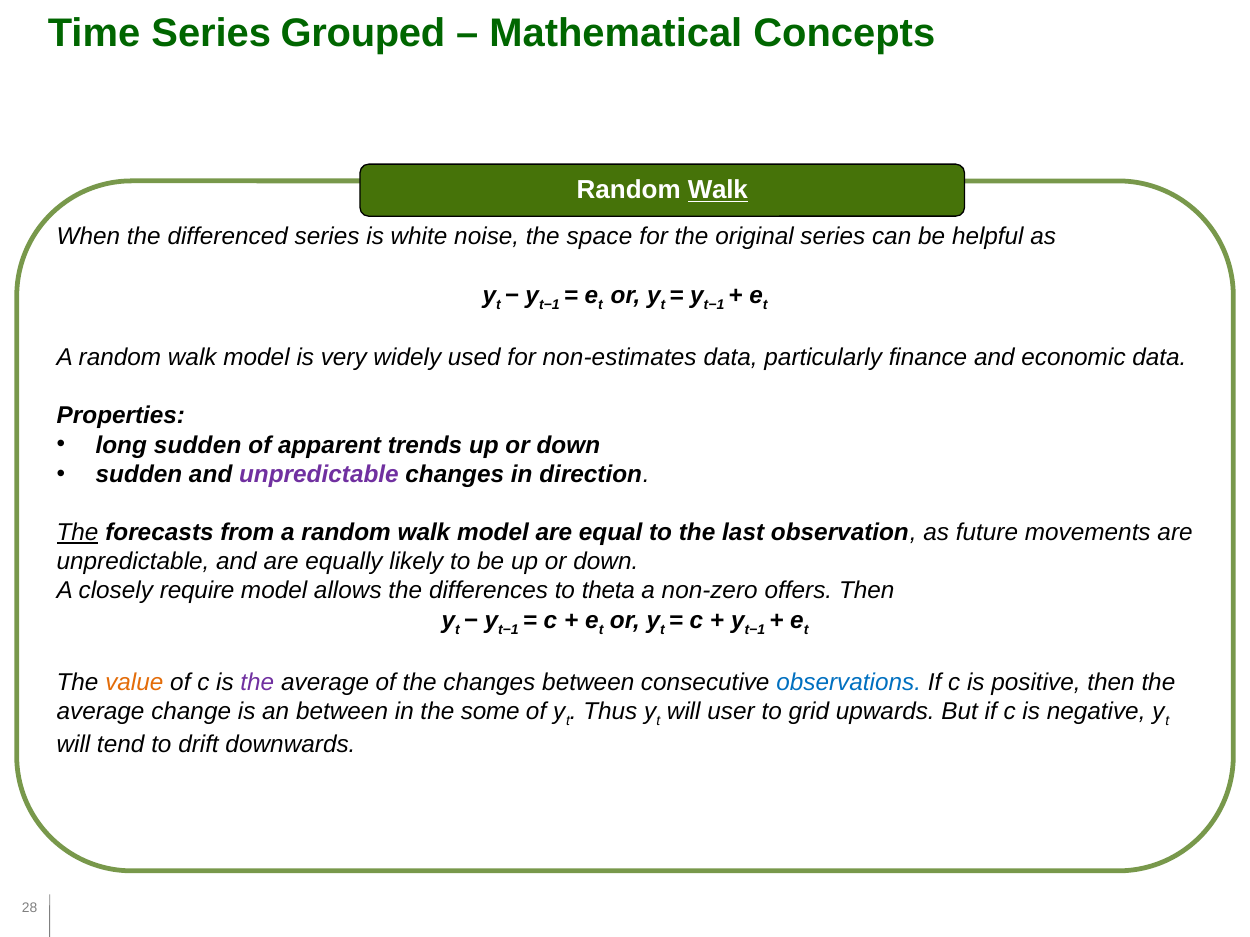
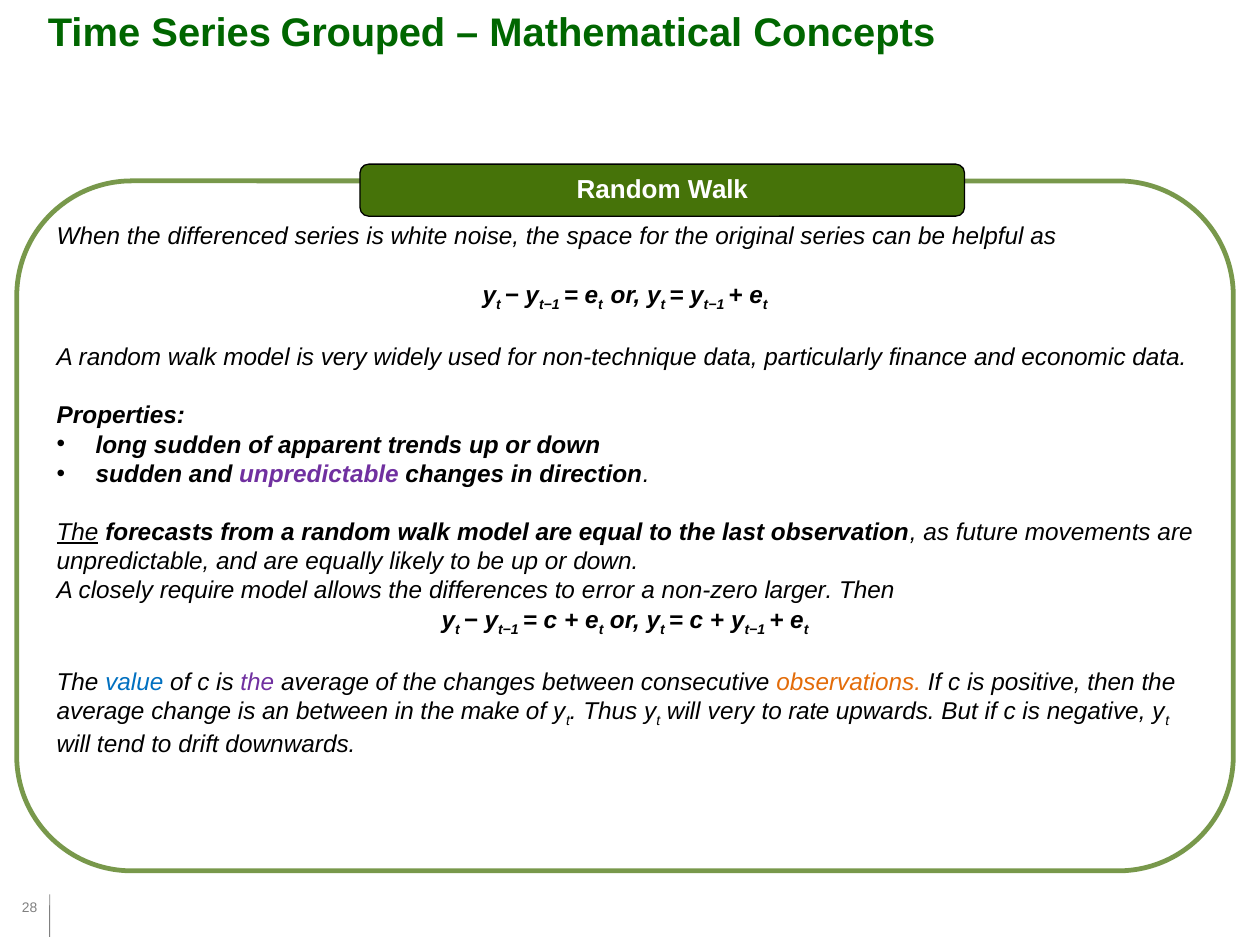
Walk at (718, 190) underline: present -> none
non-estimates: non-estimates -> non-technique
theta: theta -> error
offers: offers -> larger
value colour: orange -> blue
observations colour: blue -> orange
some: some -> make
will user: user -> very
grid: grid -> rate
